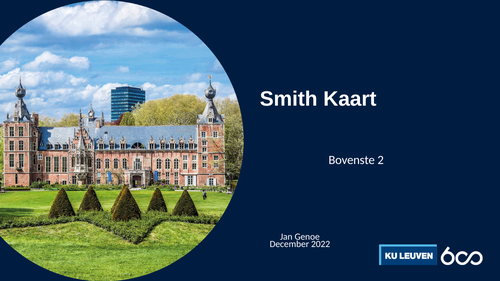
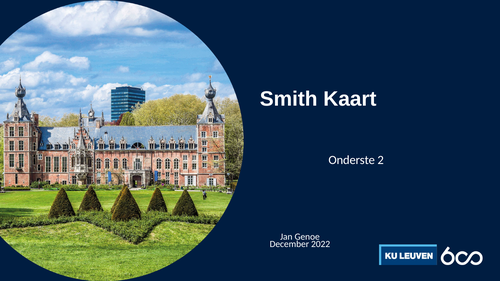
Bovenste: Bovenste -> Onderste
